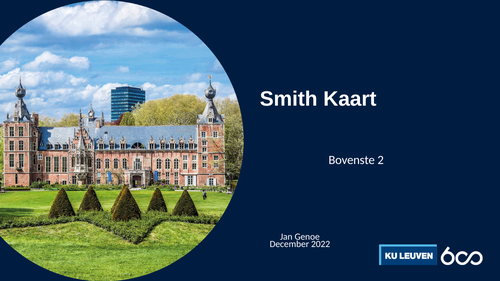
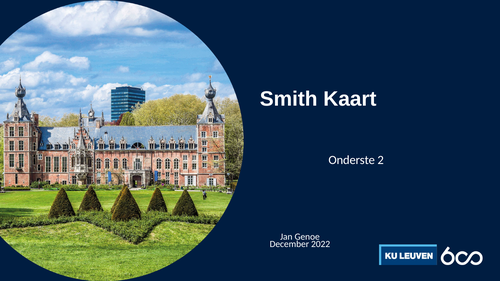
Bovenste: Bovenste -> Onderste
